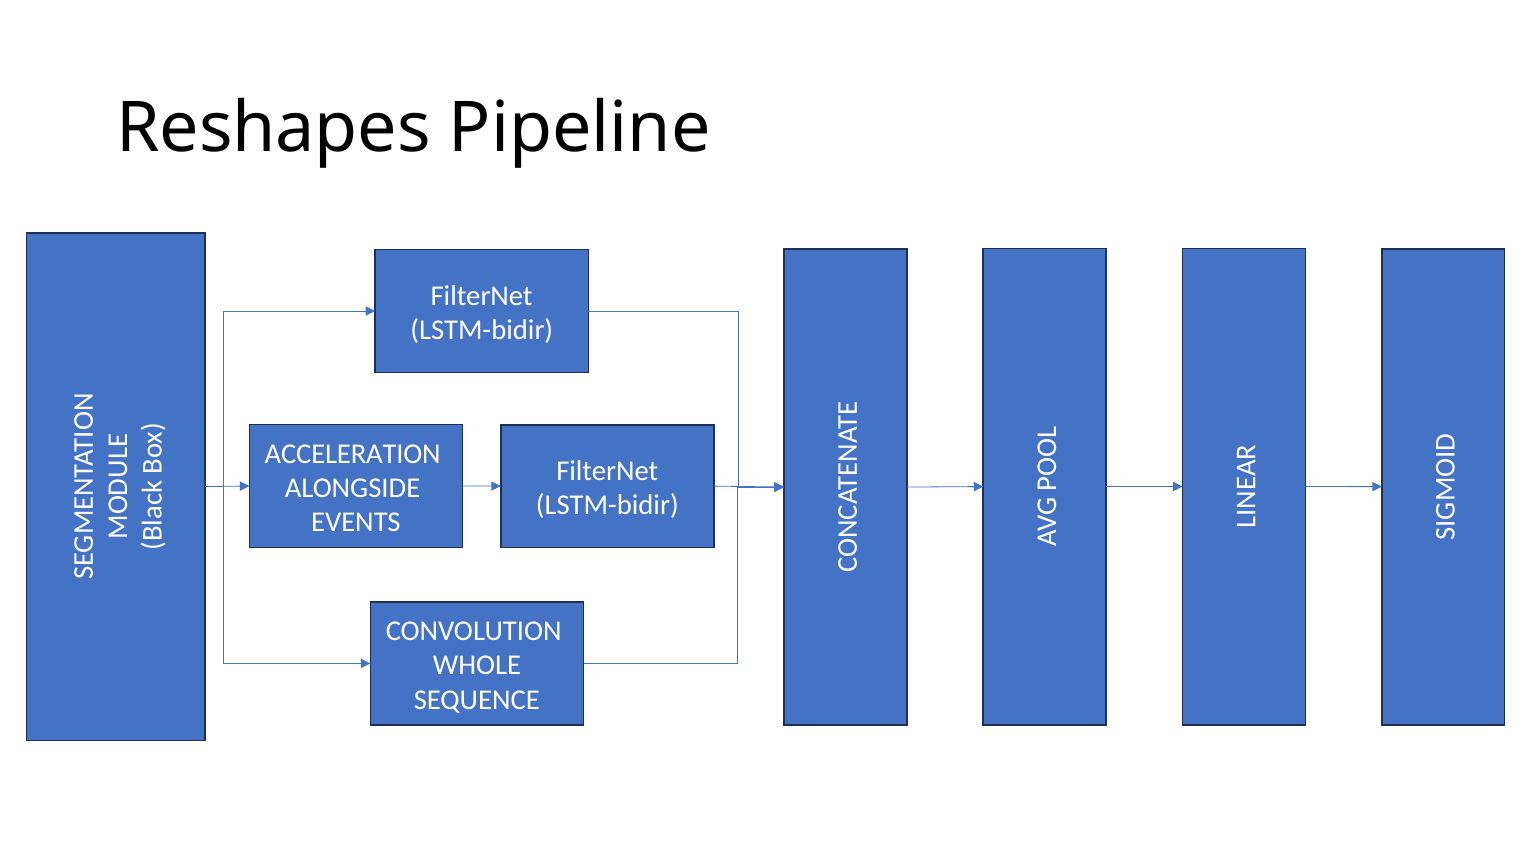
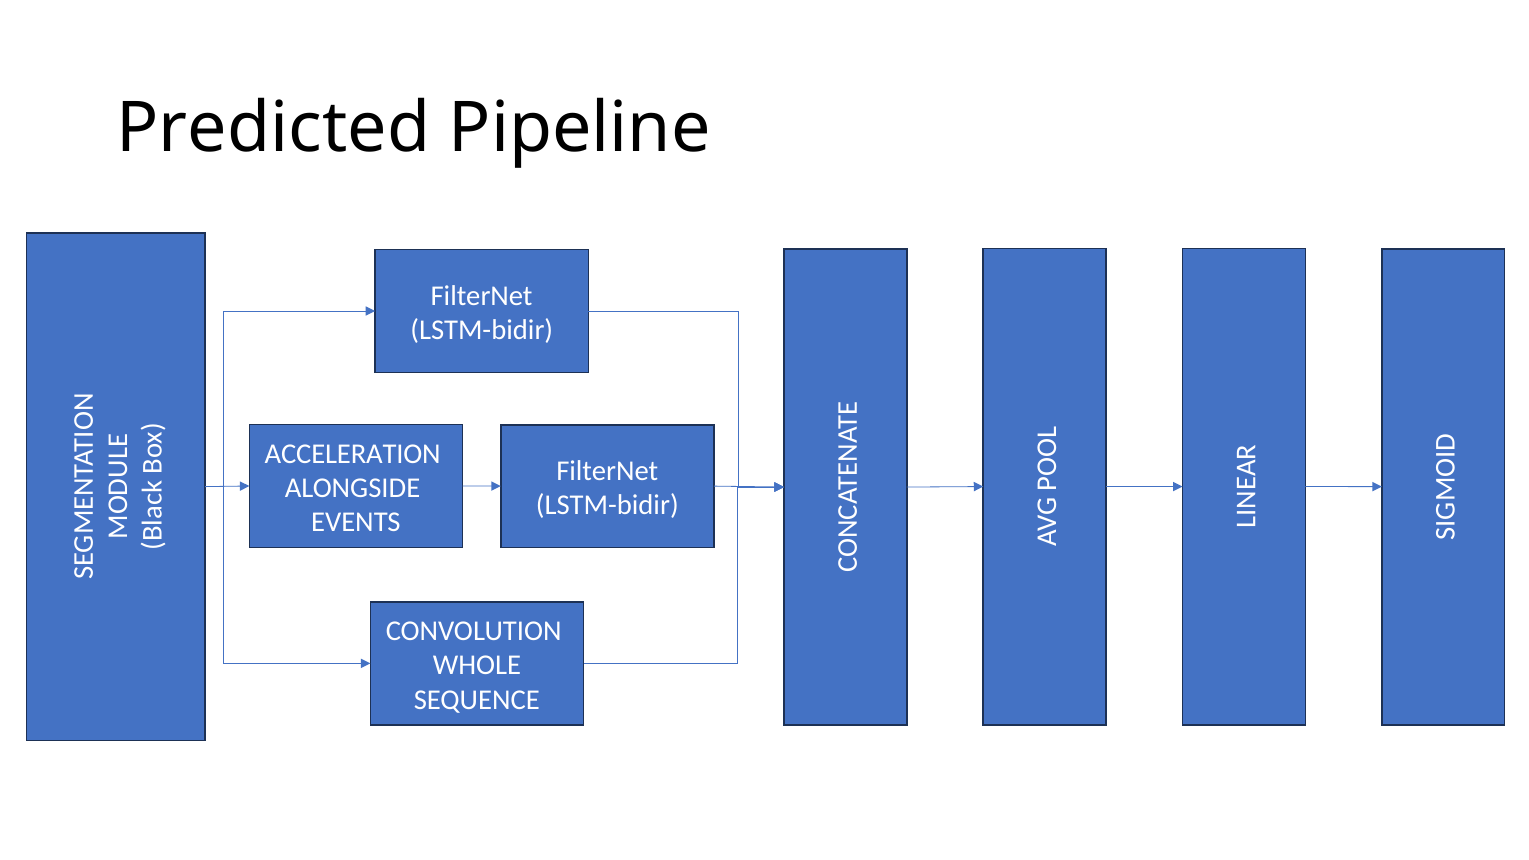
Reshapes: Reshapes -> Predicted
